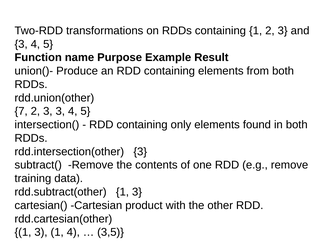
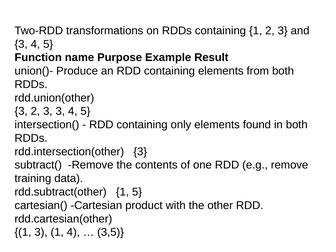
7 at (21, 111): 7 -> 3
rdd.subtract(other 1 3: 3 -> 5
